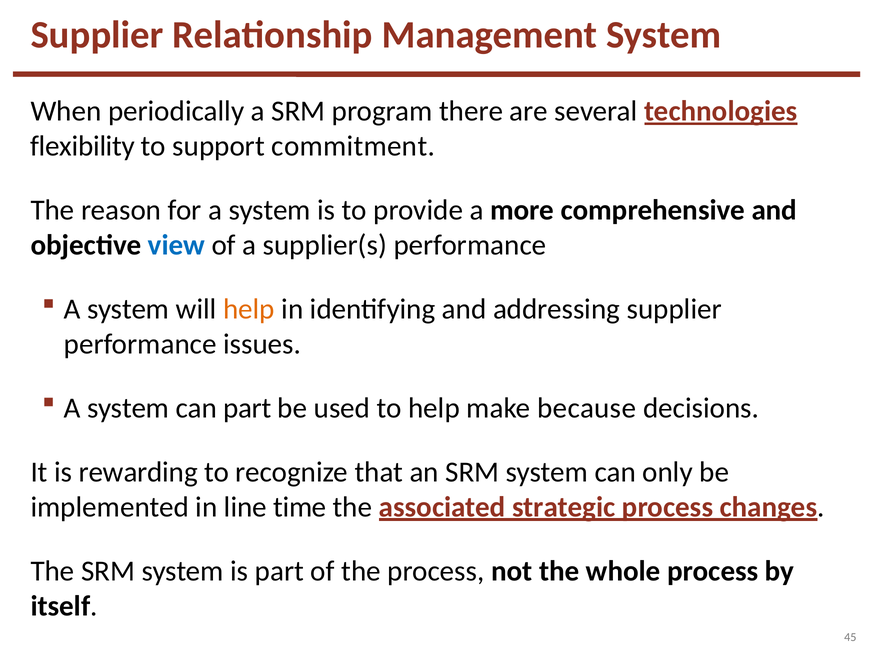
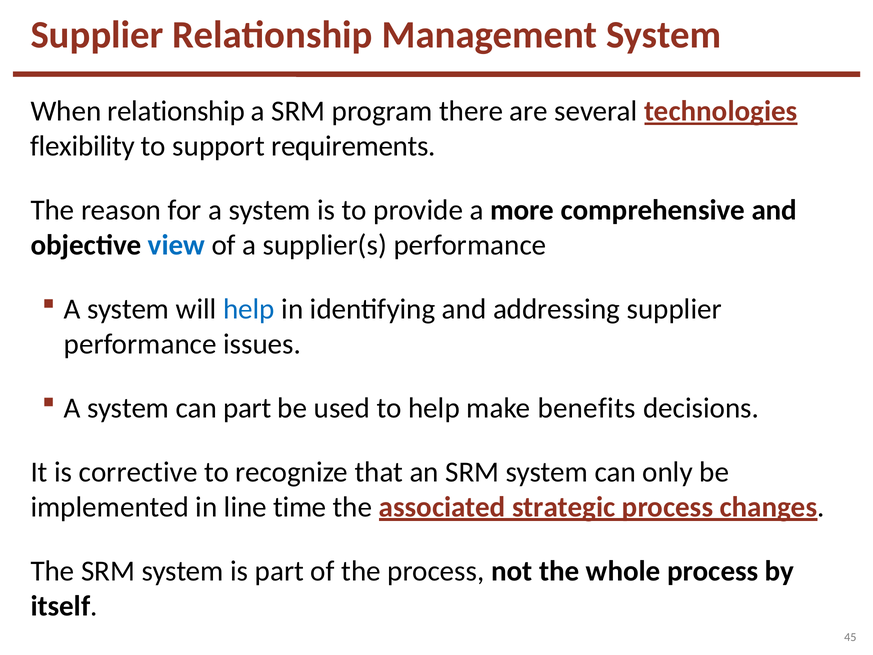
When periodically: periodically -> relationship
commitment: commitment -> requirements
help at (249, 309) colour: orange -> blue
because: because -> benefits
rewarding: rewarding -> corrective
